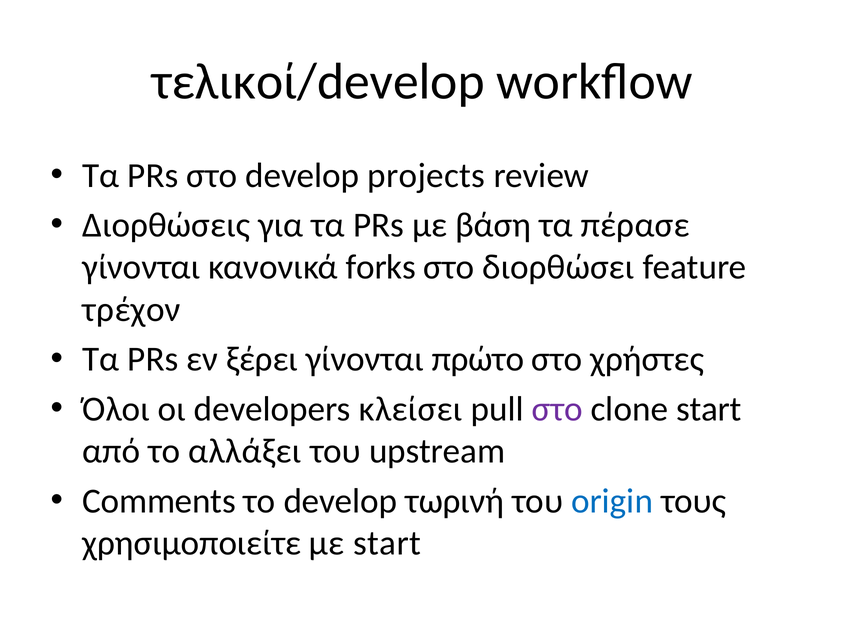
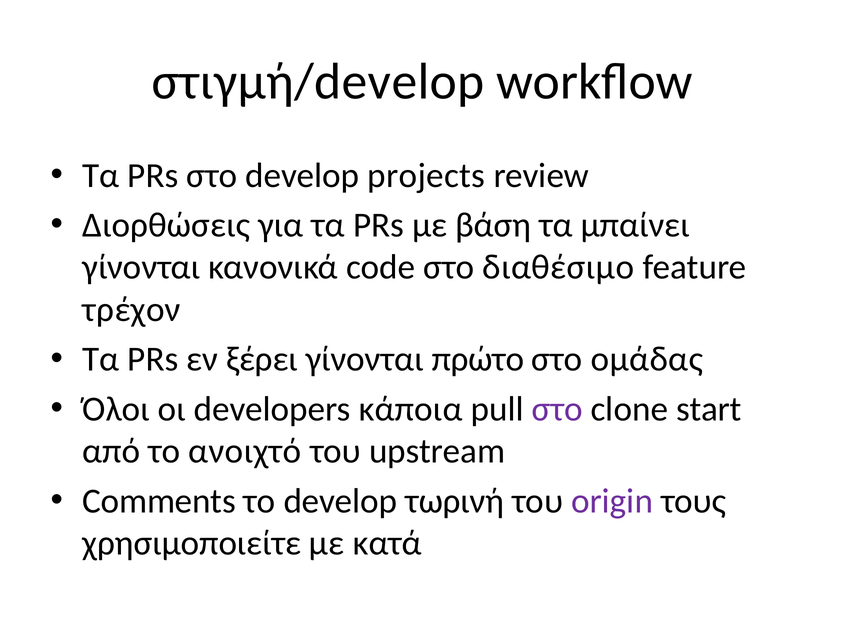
τελικοί/develop: τελικοί/develop -> στιγμή/develop
πέρασε: πέρασε -> μπαίνει
forks: forks -> code
διορθώσει: διορθώσει -> διαθέσιμο
χρήστες: χρήστες -> ομάδας
κλείσει: κλείσει -> κάποια
αλλάξει: αλλάξει -> ανοιχτό
origin colour: blue -> purple
με start: start -> κατά
